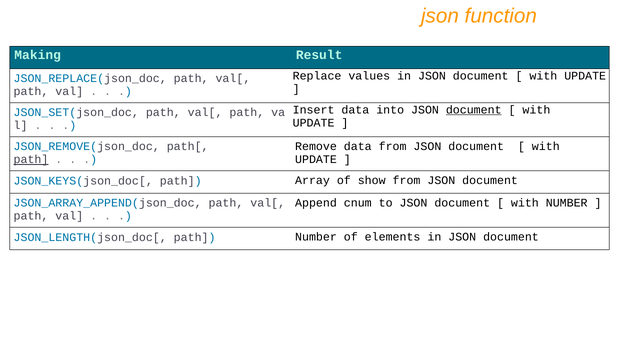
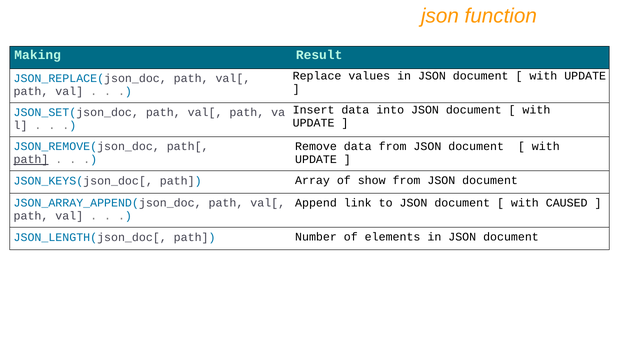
document at (474, 110) underline: present -> none
cnum: cnum -> link
with NUMBER: NUMBER -> CAUSED
